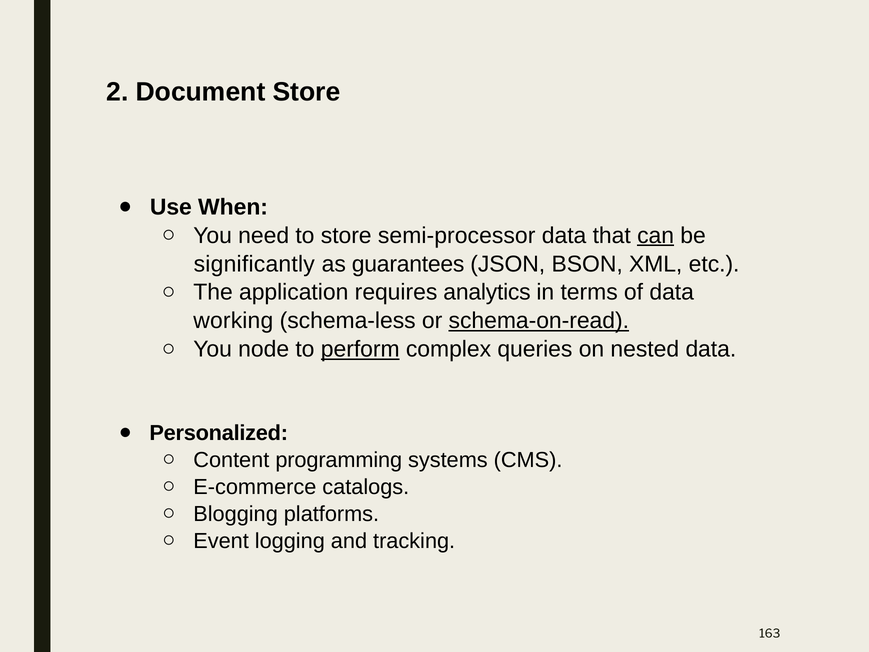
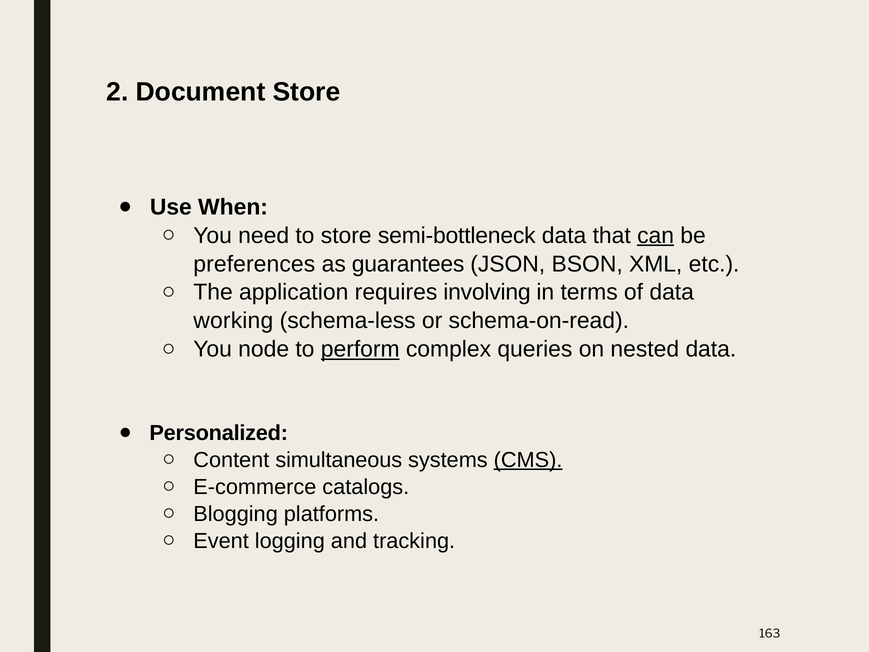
semi-processor: semi-processor -> semi-bottleneck
significantly: significantly -> preferences
analytics: analytics -> involving
schema-on-read underline: present -> none
programming: programming -> simultaneous
CMS underline: none -> present
